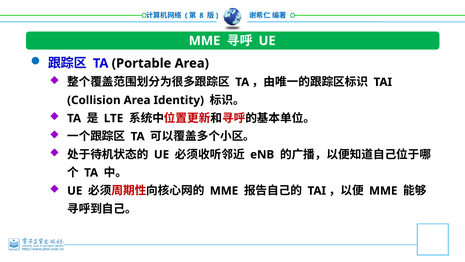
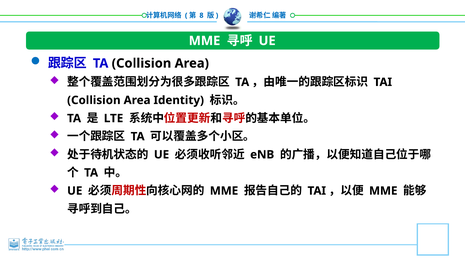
TA Portable: Portable -> Collision
